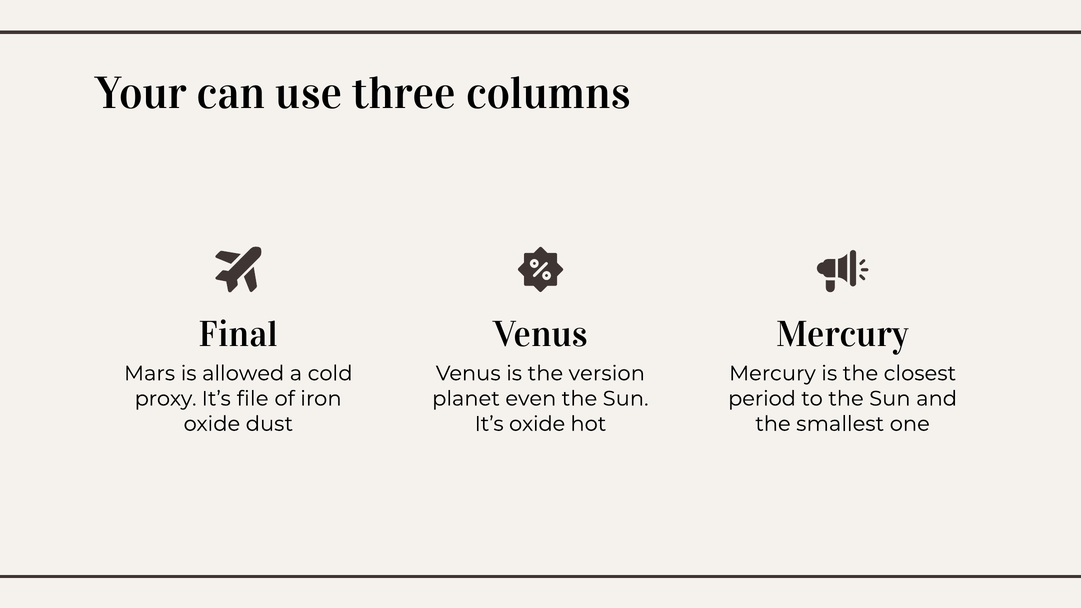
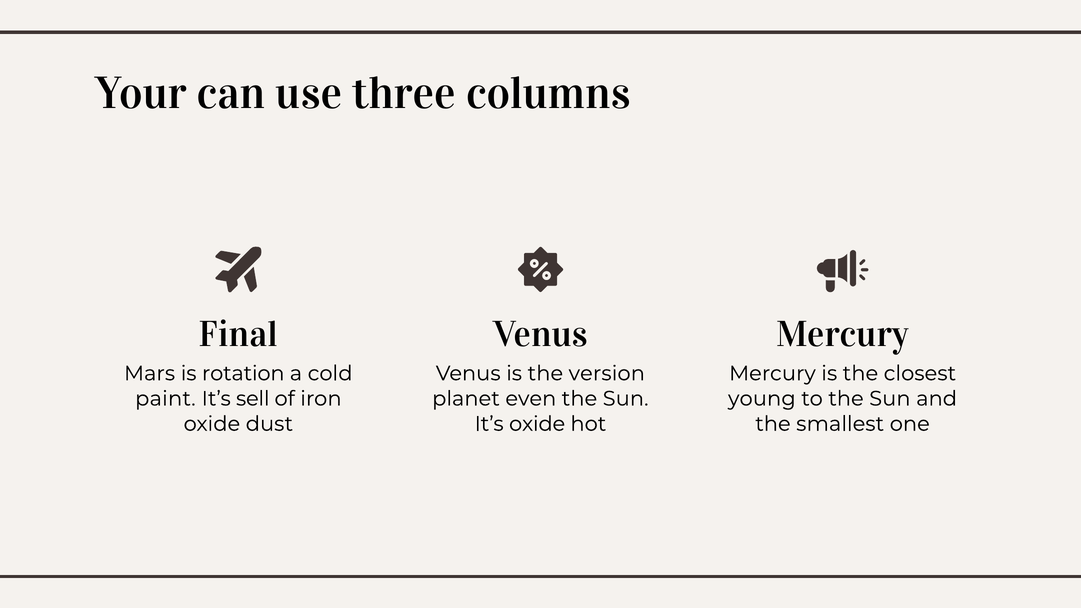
allowed: allowed -> rotation
proxy: proxy -> paint
file: file -> sell
period: period -> young
